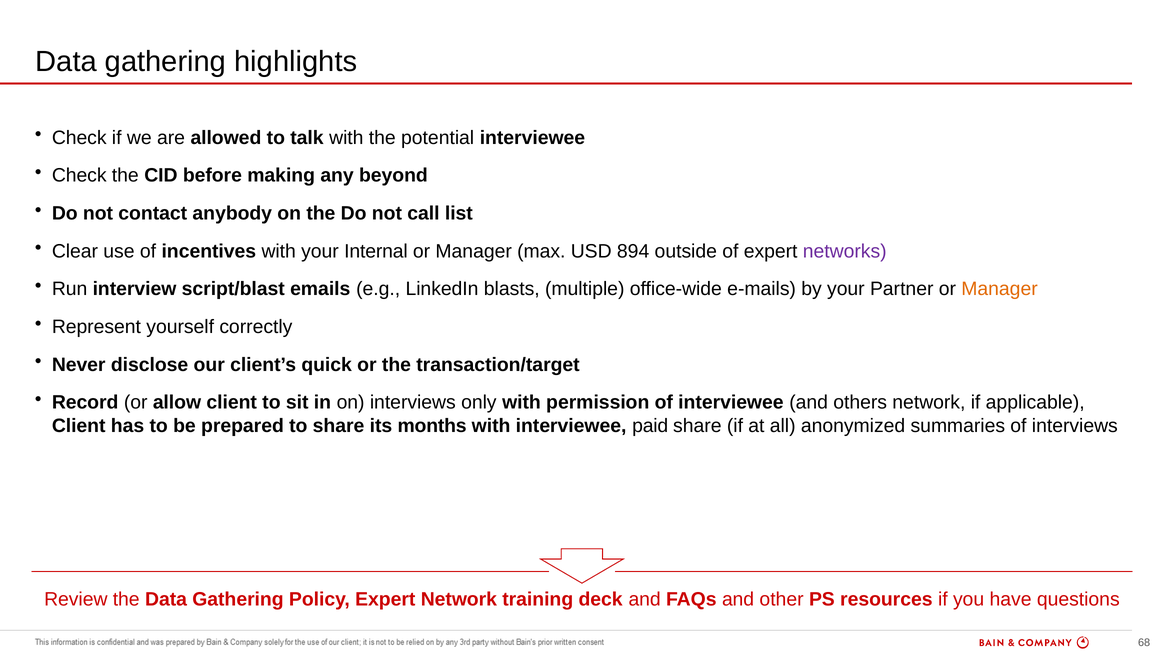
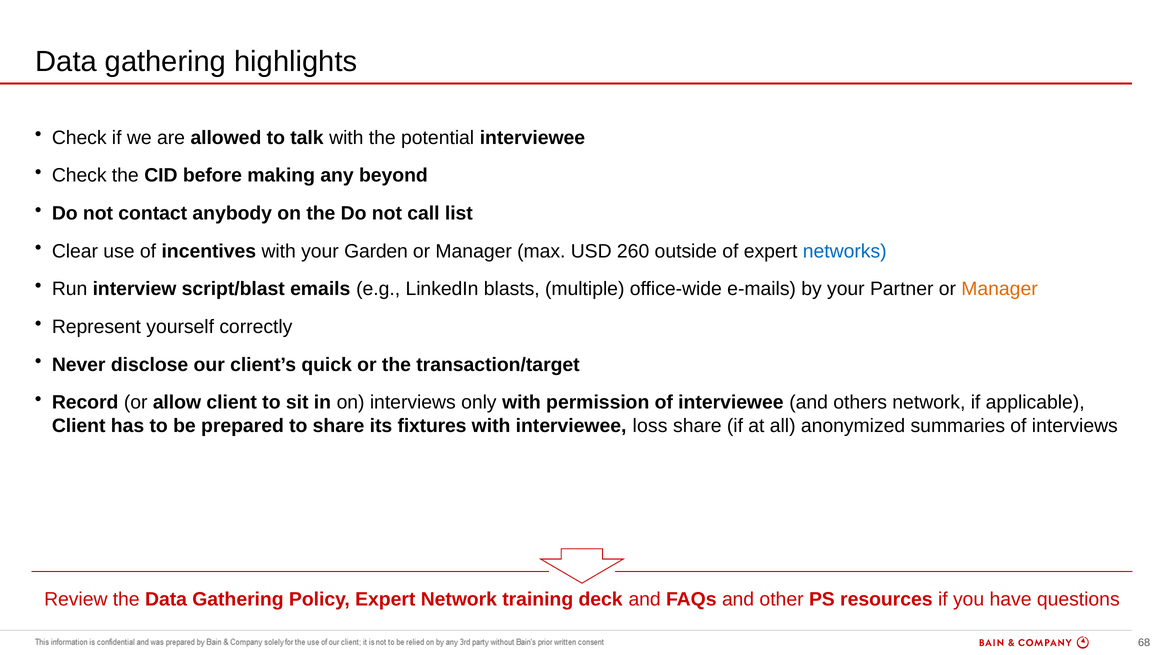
Internal: Internal -> Garden
894: 894 -> 260
networks colour: purple -> blue
months: months -> fixtures
paid: paid -> loss
